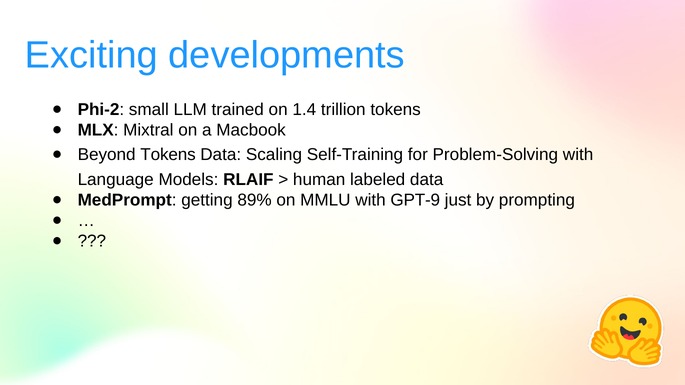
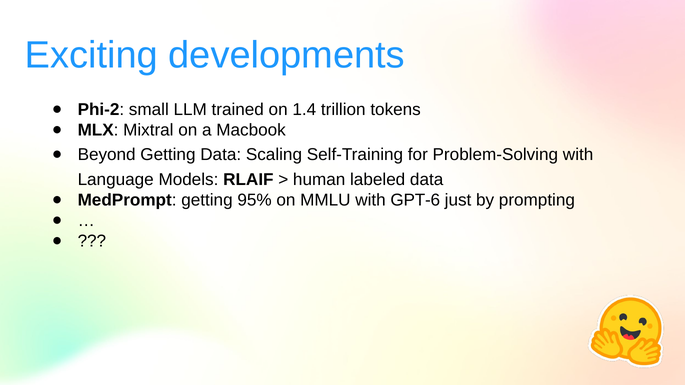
Beyond Tokens: Tokens -> Getting
89%: 89% -> 95%
GPT-9: GPT-9 -> GPT-6
